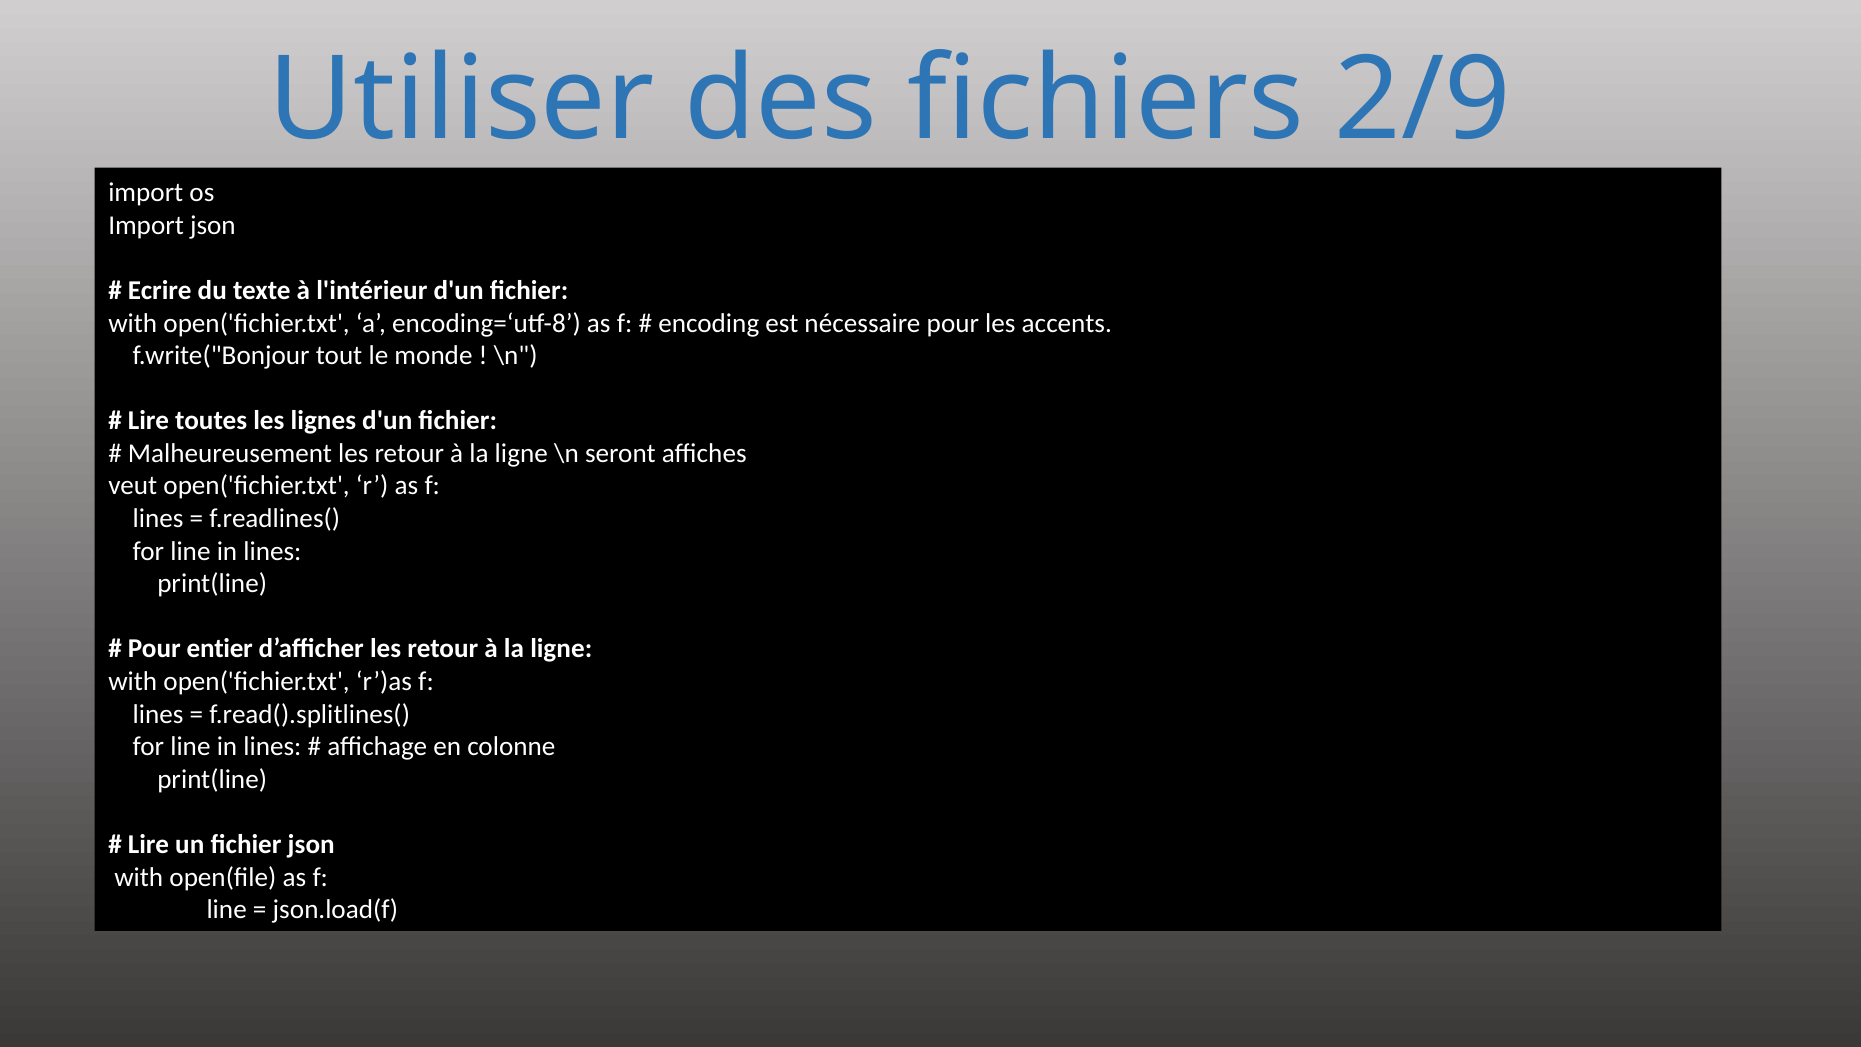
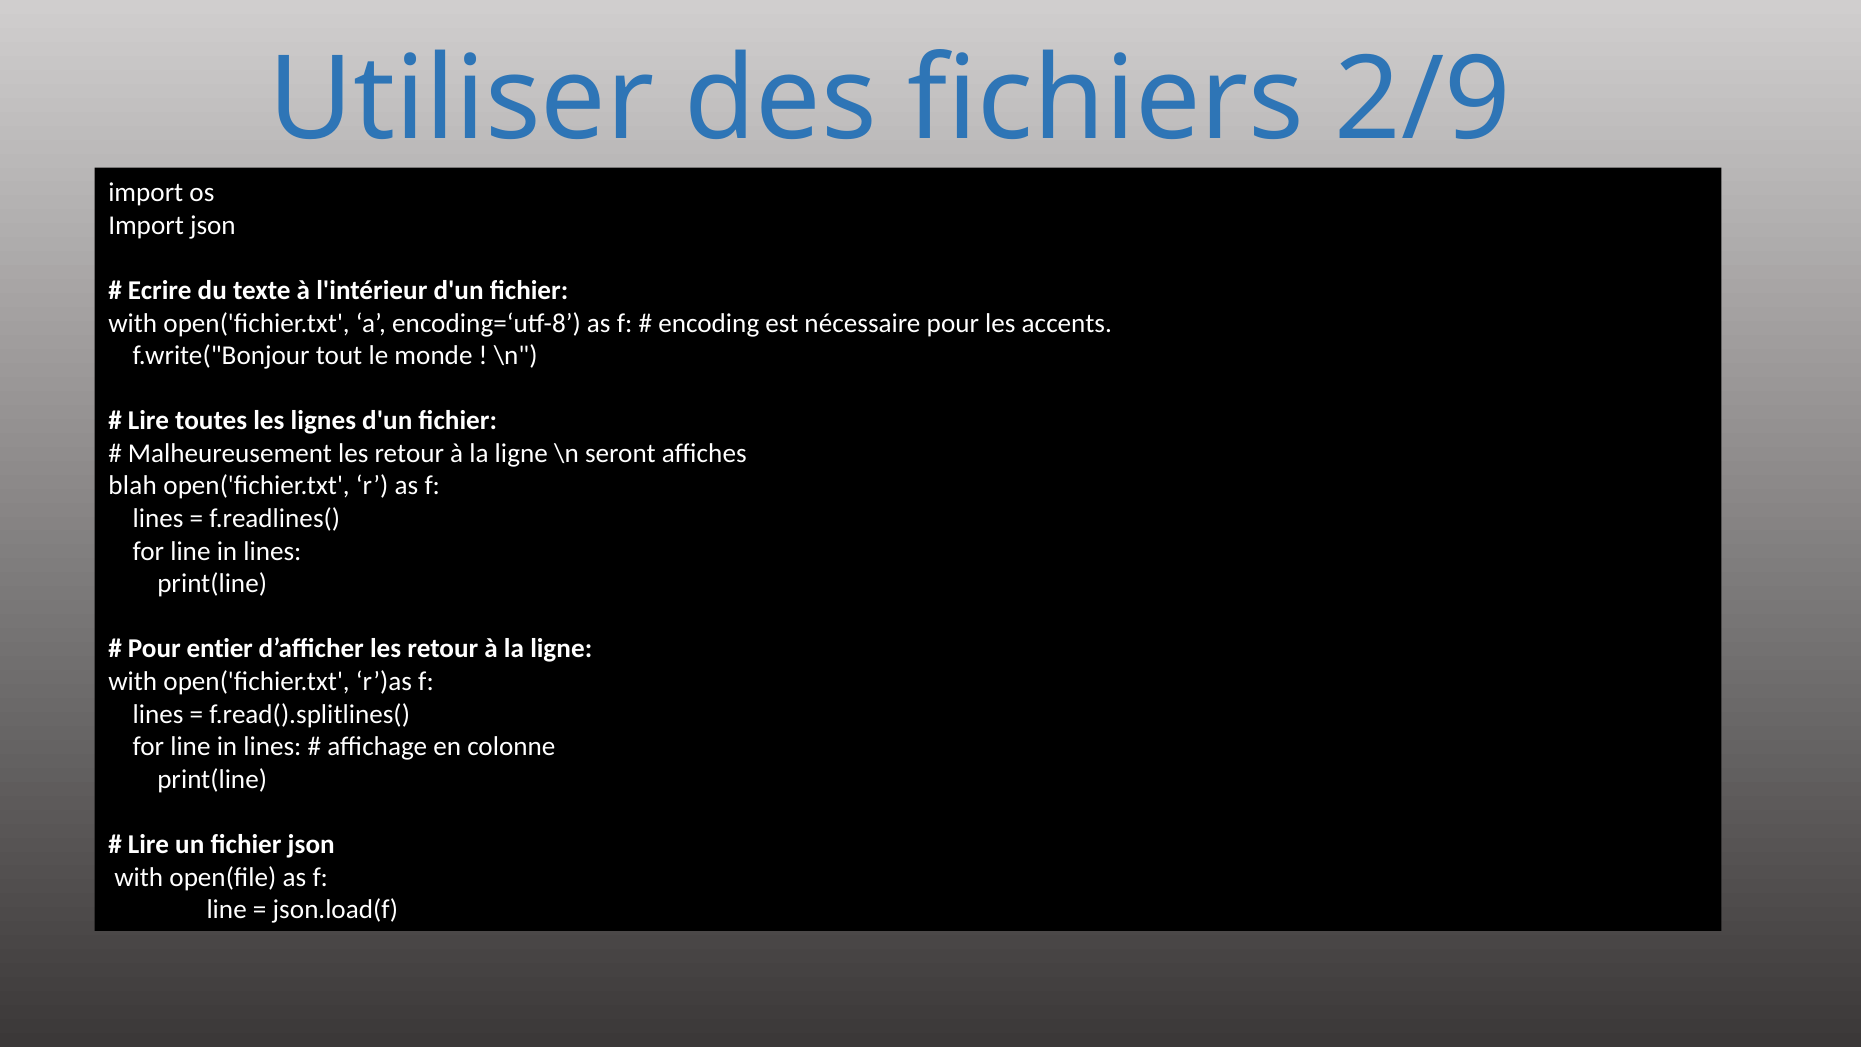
veut: veut -> blah
